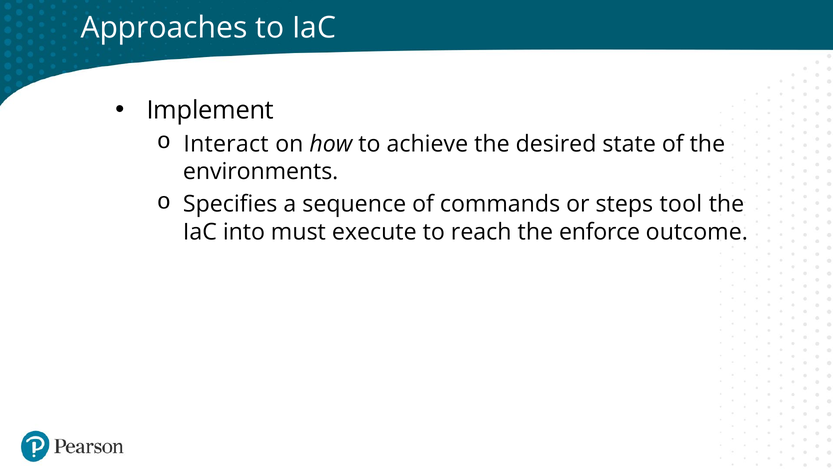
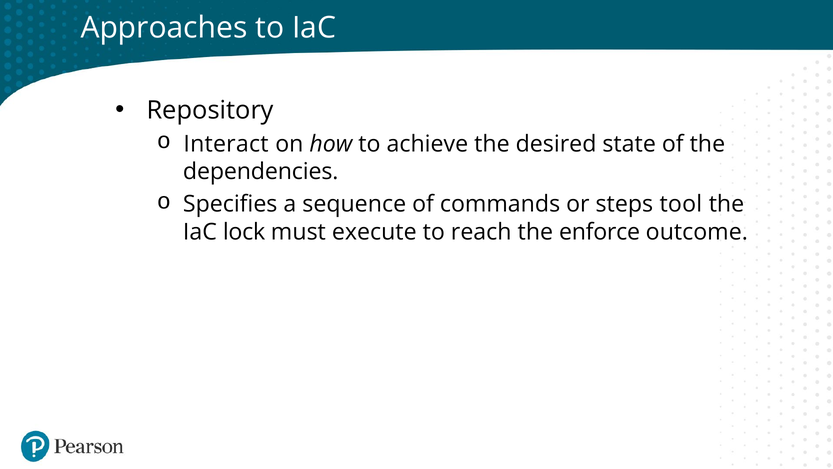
Implement: Implement -> Repository
environments: environments -> dependencies
into: into -> lock
